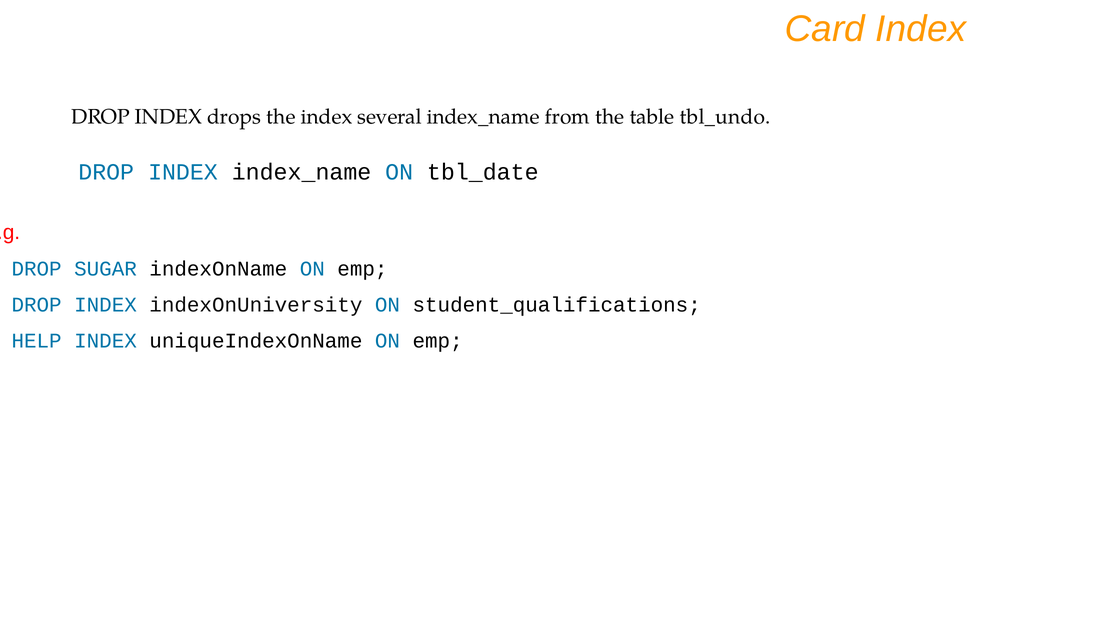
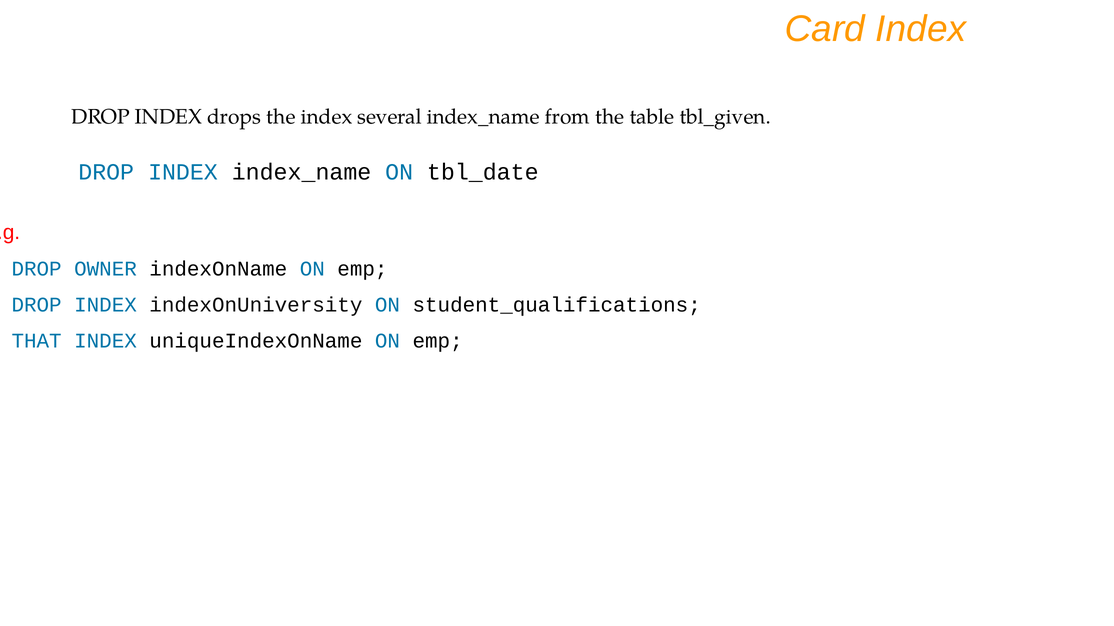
tbl_undo: tbl_undo -> tbl_given
SUGAR: SUGAR -> OWNER
HELP: HELP -> THAT
